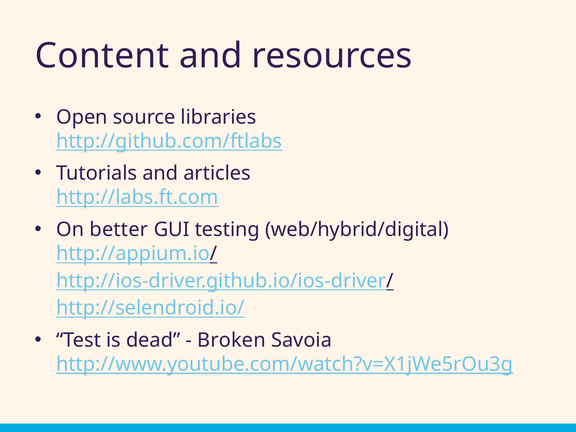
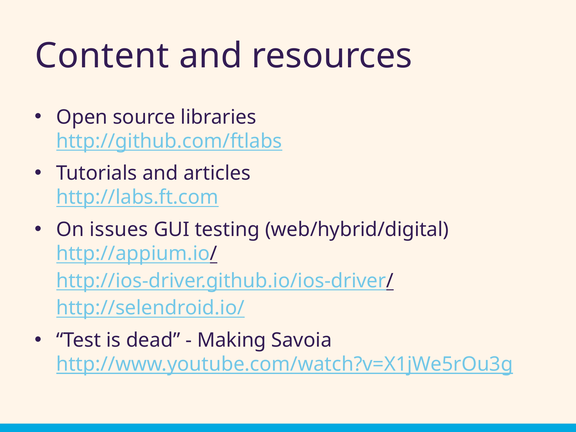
better: better -> issues
Broken: Broken -> Making
